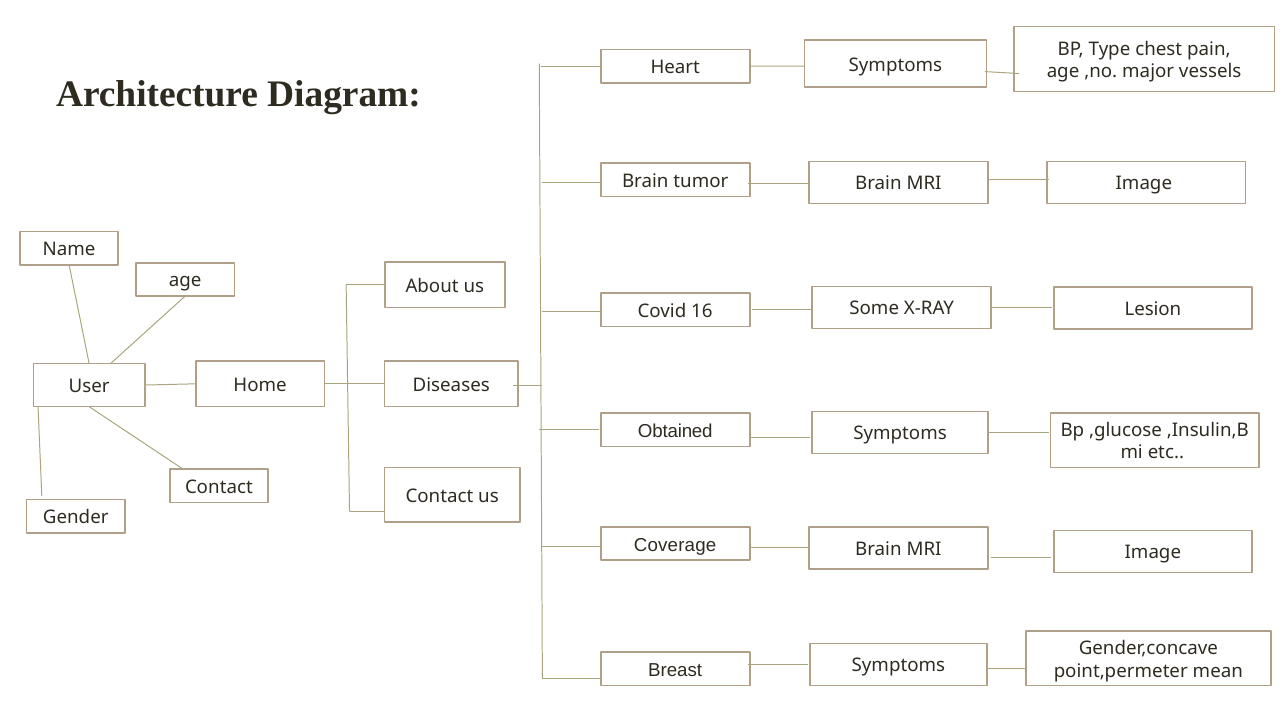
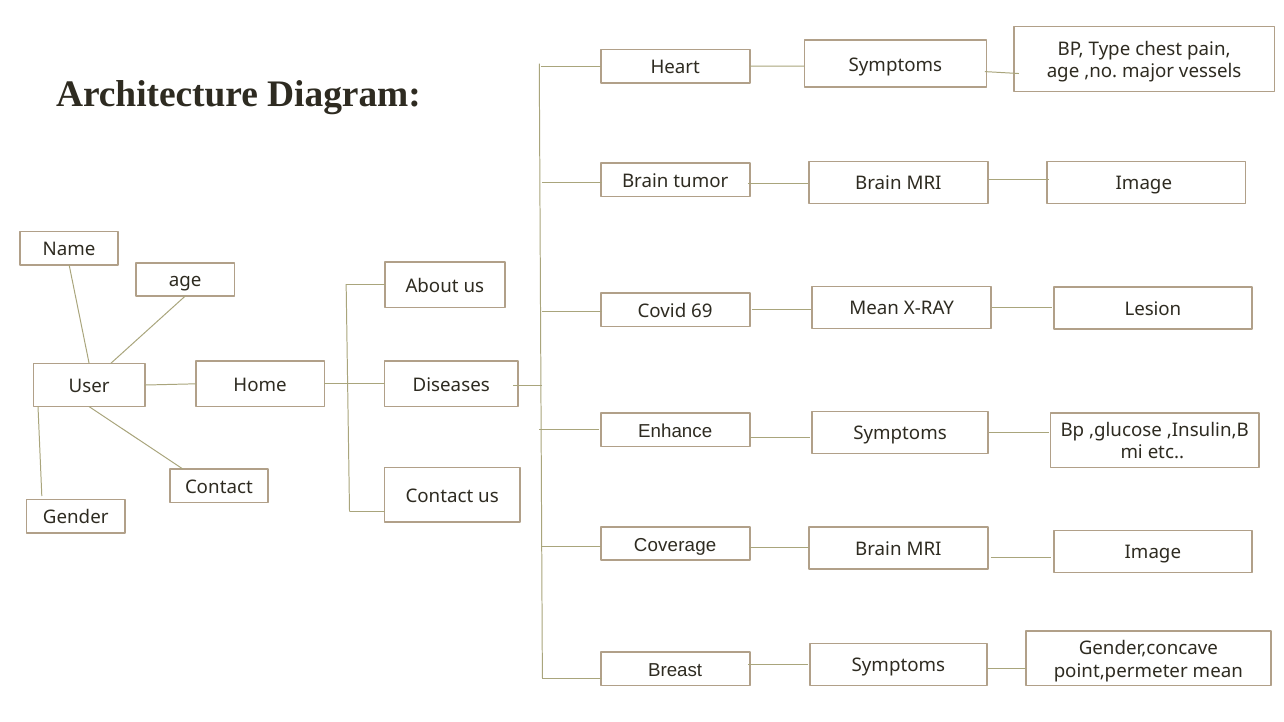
Some at (874, 309): Some -> Mean
16: 16 -> 69
Obtained: Obtained -> Enhance
